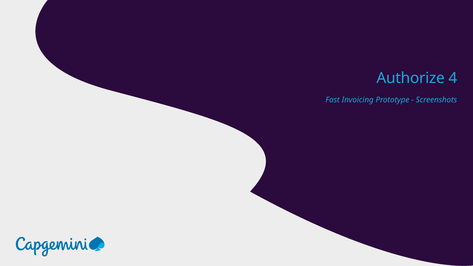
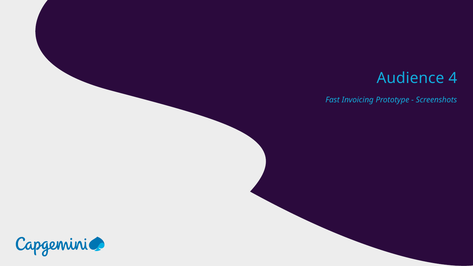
Authorize: Authorize -> Audience
